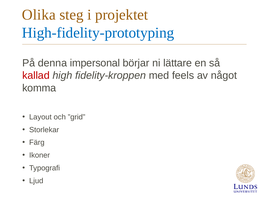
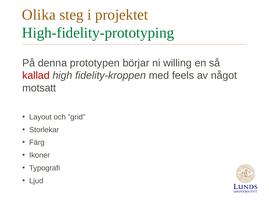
High-fidelity-prototyping colour: blue -> green
impersonal: impersonal -> prototypen
lättare: lättare -> willing
komma: komma -> motsatt
